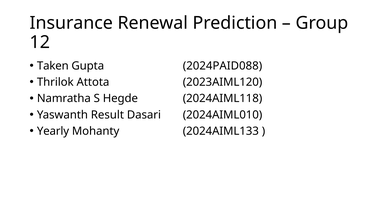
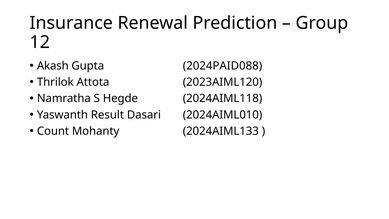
Taken: Taken -> Akash
Yearly: Yearly -> Count
